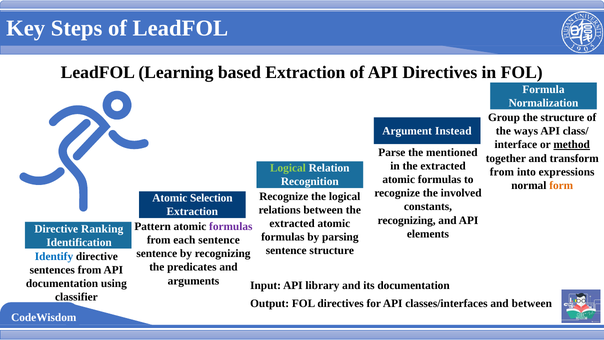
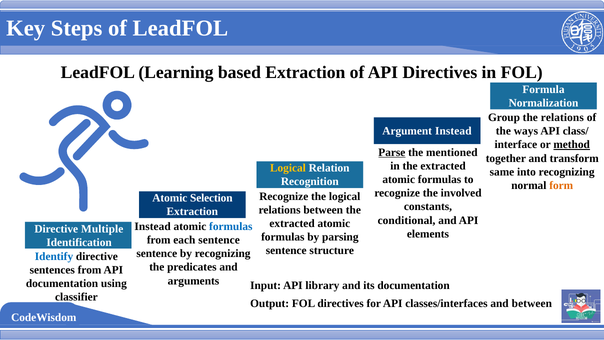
the structure: structure -> relations
Parse underline: none -> present
Logical at (288, 168) colour: light green -> yellow
from at (502, 172): from -> same
into expressions: expressions -> recognizing
recognizing at (407, 220): recognizing -> conditional
Pattern at (153, 226): Pattern -> Instead
formulas at (231, 226) colour: purple -> blue
Ranking: Ranking -> Multiple
